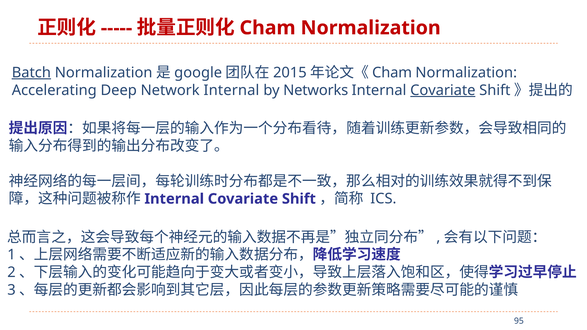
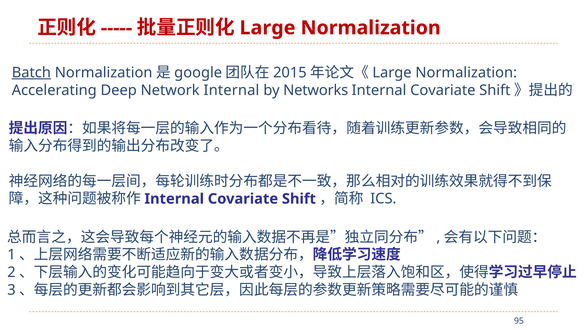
Cham at (268, 28): Cham -> Large
Cham at (392, 73): Cham -> Large
Covariate at (443, 90) underline: present -> none
